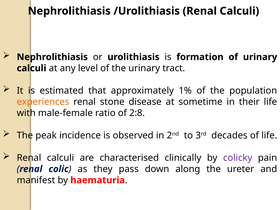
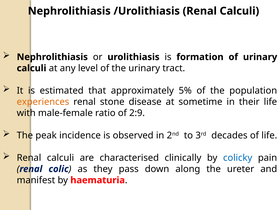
1%: 1% -> 5%
2:8: 2:8 -> 2:9
colicky colour: purple -> blue
